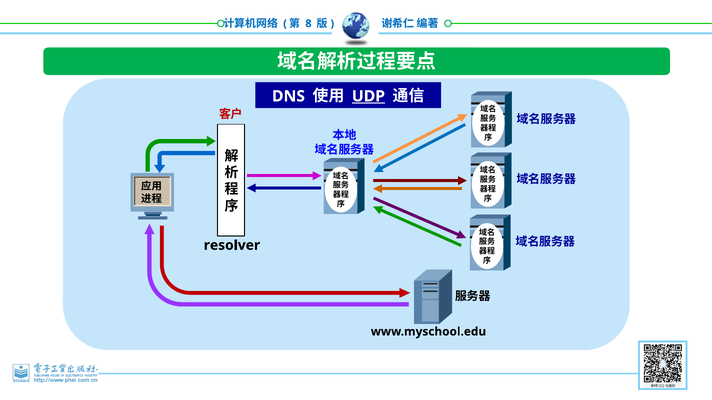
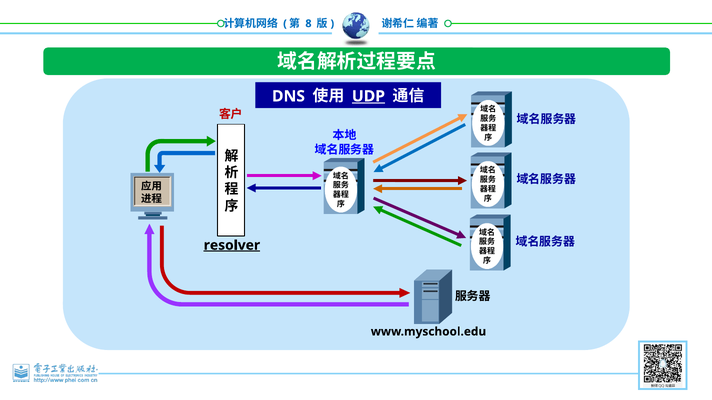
resolver underline: none -> present
